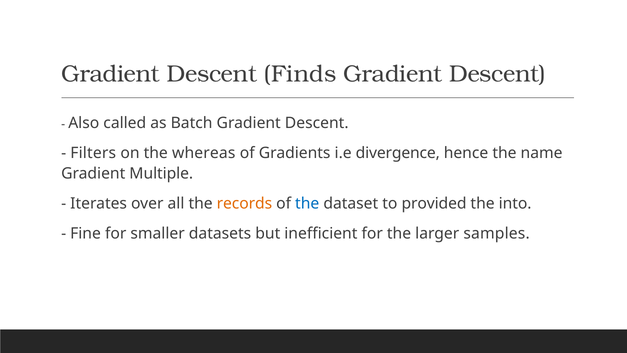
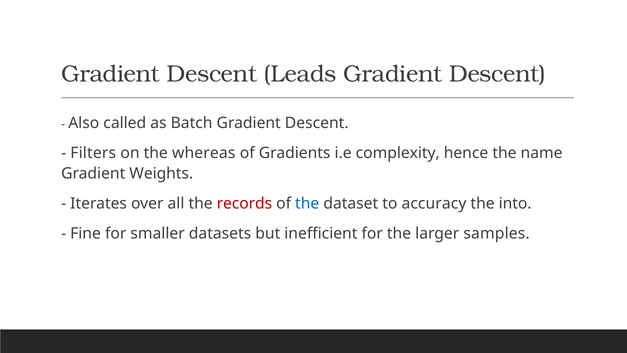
Finds: Finds -> Leads
divergence: divergence -> complexity
Multiple: Multiple -> Weights
records colour: orange -> red
provided: provided -> accuracy
